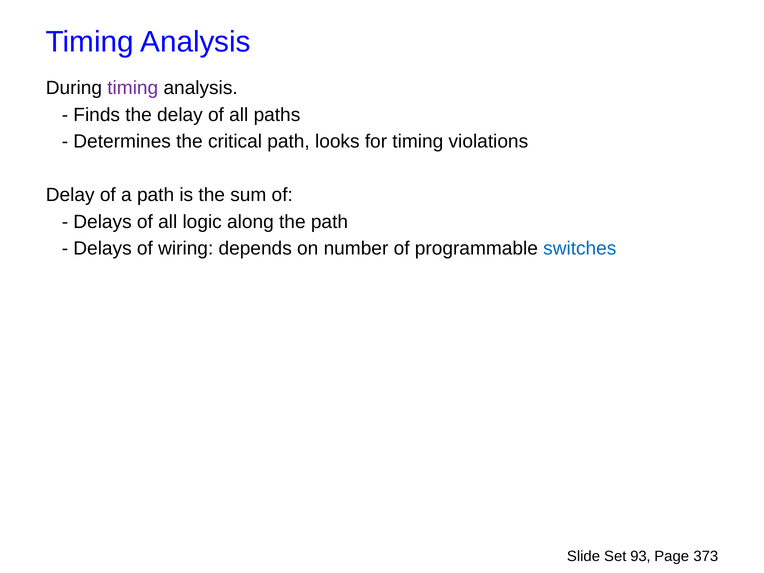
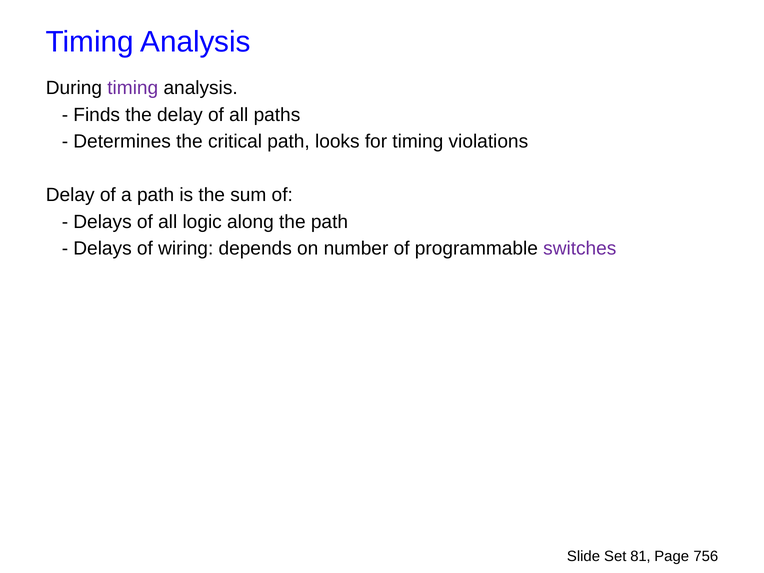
switches colour: blue -> purple
93: 93 -> 81
373: 373 -> 756
